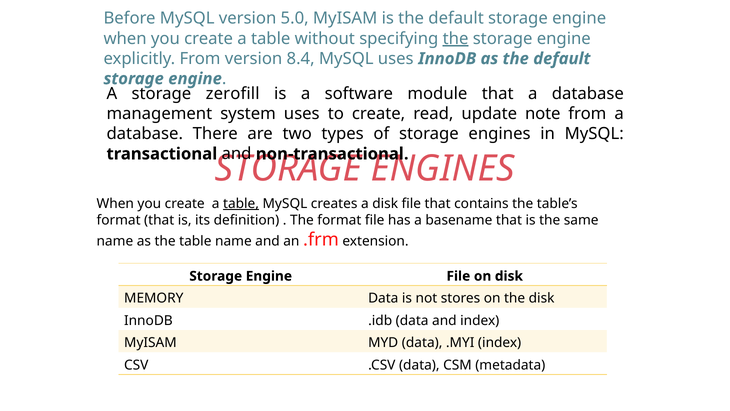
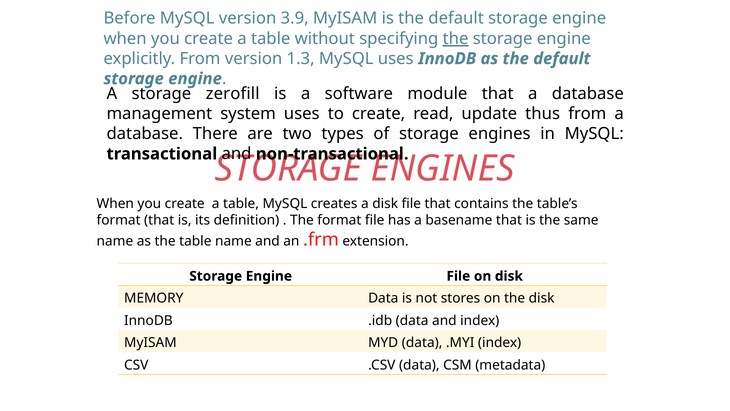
5.0: 5.0 -> 3.9
8.4: 8.4 -> 1.3
note: note -> thus
table at (241, 203) underline: present -> none
